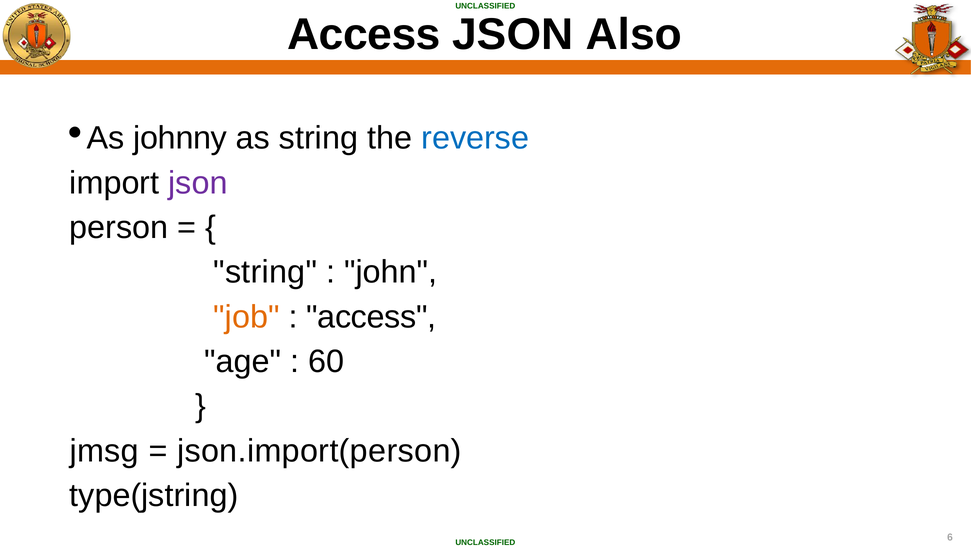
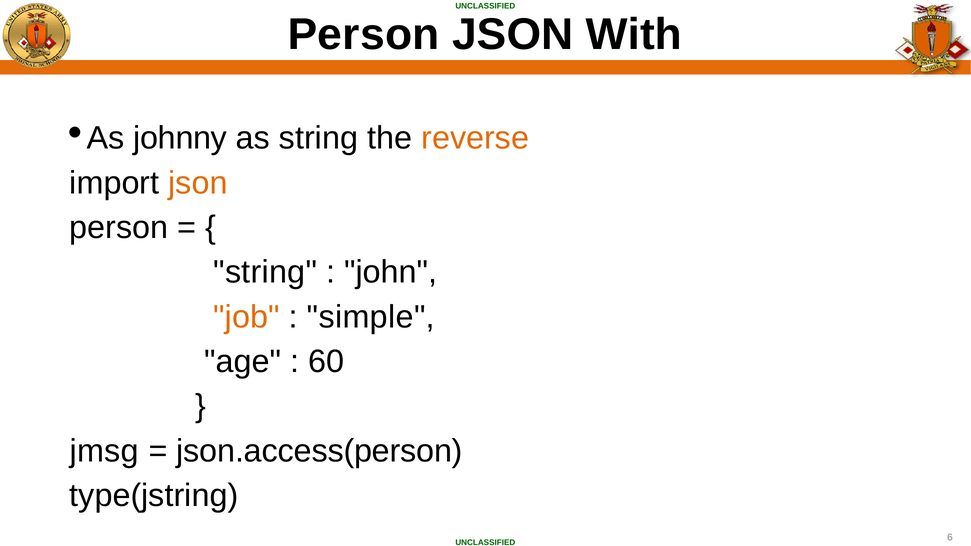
Access at (364, 35): Access -> Person
Also: Also -> With
reverse colour: blue -> orange
json at (198, 183) colour: purple -> orange
access at (371, 317): access -> simple
json.import(person: json.import(person -> json.access(person
